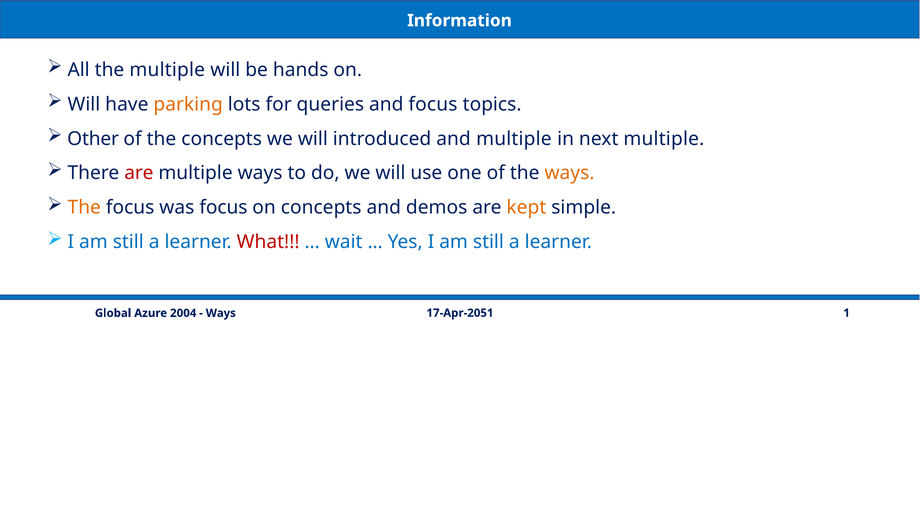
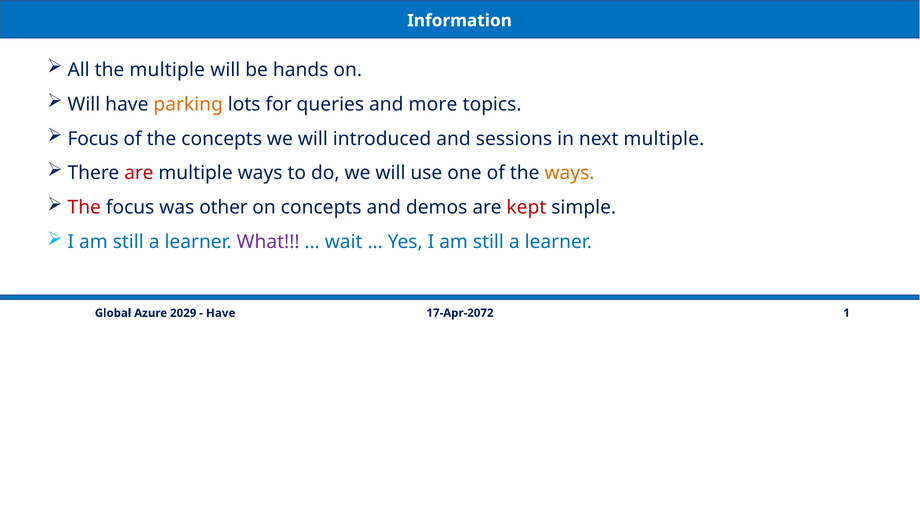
and focus: focus -> more
Other at (93, 139): Other -> Focus
and multiple: multiple -> sessions
The at (84, 208) colour: orange -> red
was focus: focus -> other
kept colour: orange -> red
What colour: red -> purple
17-Apr-2051: 17-Apr-2051 -> 17-Apr-2072
2004: 2004 -> 2029
Ways at (221, 313): Ways -> Have
